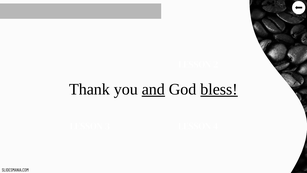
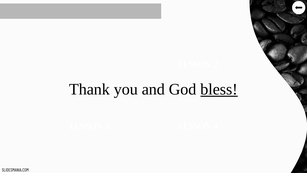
and underline: present -> none
